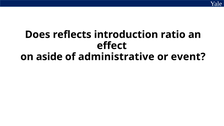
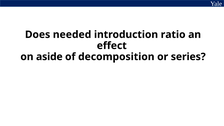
reflects: reflects -> needed
administrative: administrative -> decomposition
event: event -> series
